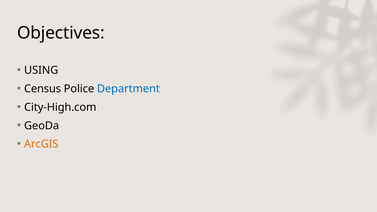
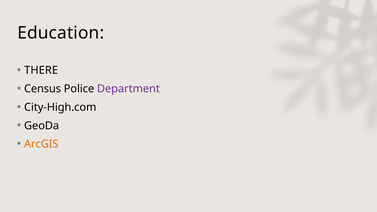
Objectives: Objectives -> Education
USING: USING -> THERE
Department colour: blue -> purple
